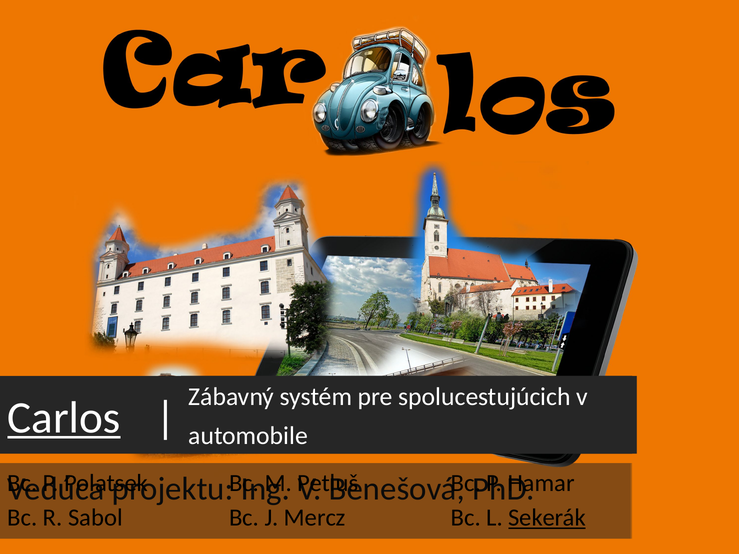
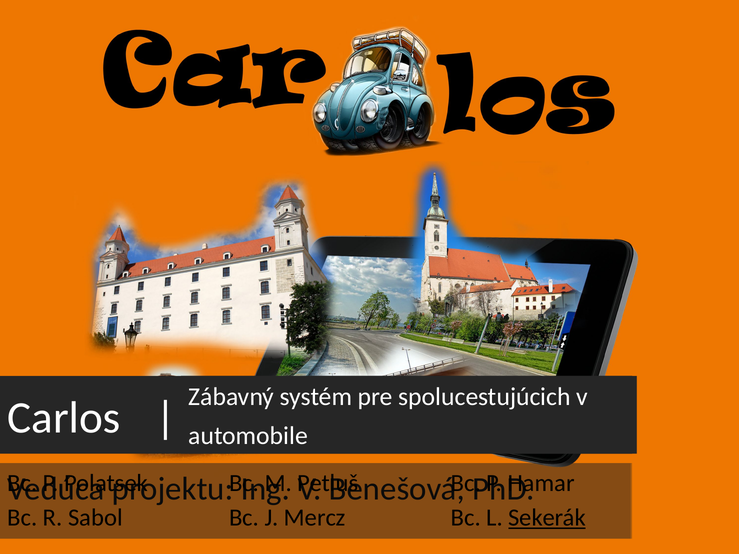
Carlos underline: present -> none
